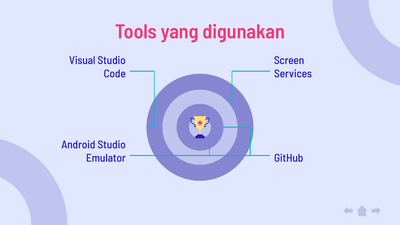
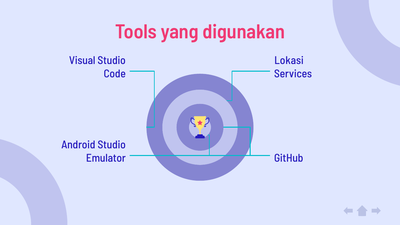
Screen: Screen -> Lokasi
